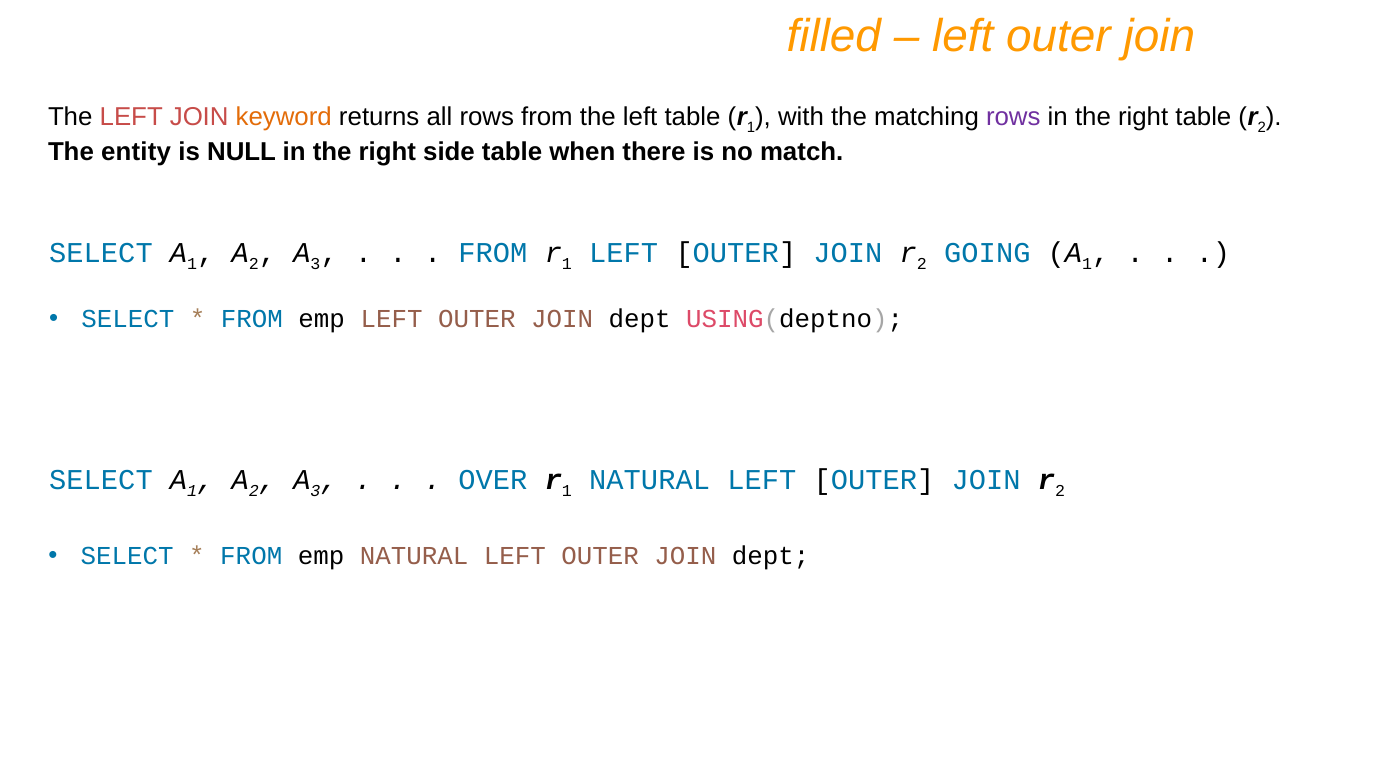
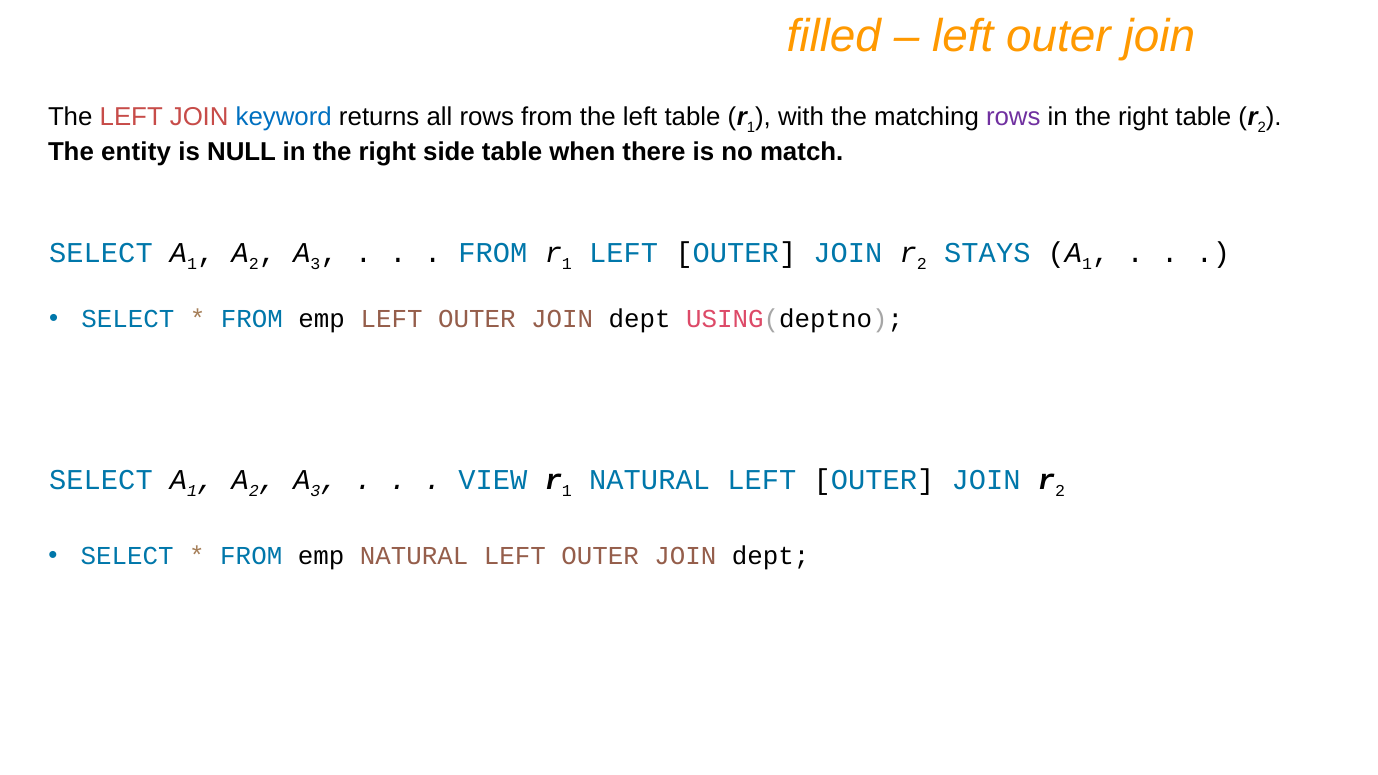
keyword colour: orange -> blue
GOING: GOING -> STAYS
OVER: OVER -> VIEW
